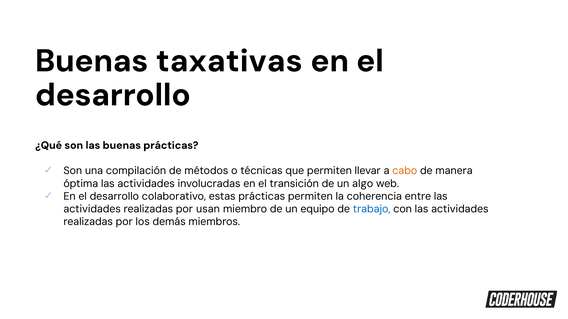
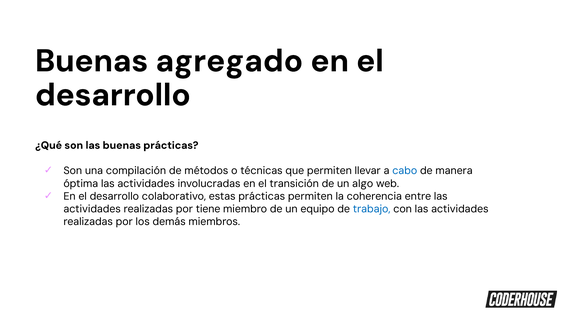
taxativas: taxativas -> agregado
cabo colour: orange -> blue
usan: usan -> tiene
